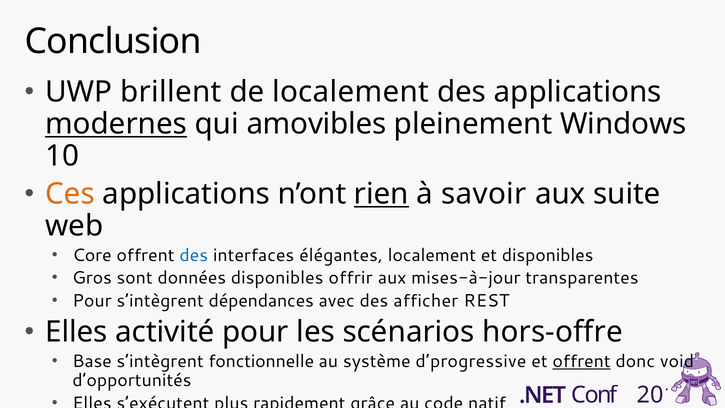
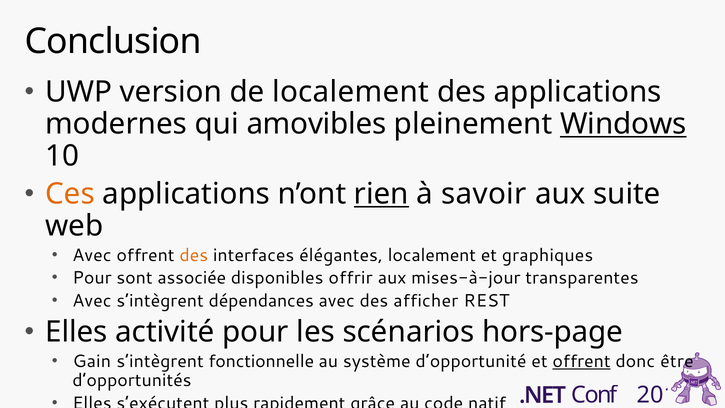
brillent: brillent -> version
modernes underline: present -> none
Windows underline: none -> present
Core at (92, 255): Core -> Avec
des at (194, 255) colour: blue -> orange
et disponibles: disponibles -> graphiques
Gros at (92, 278): Gros -> Pour
données: données -> associée
Pour at (92, 301): Pour -> Avec
hors-offre: hors-offre -> hors-page
Base: Base -> Gain
d’progressive: d’progressive -> d’opportunité
void: void -> être
